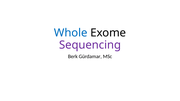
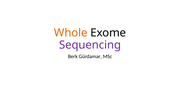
Whole colour: blue -> orange
